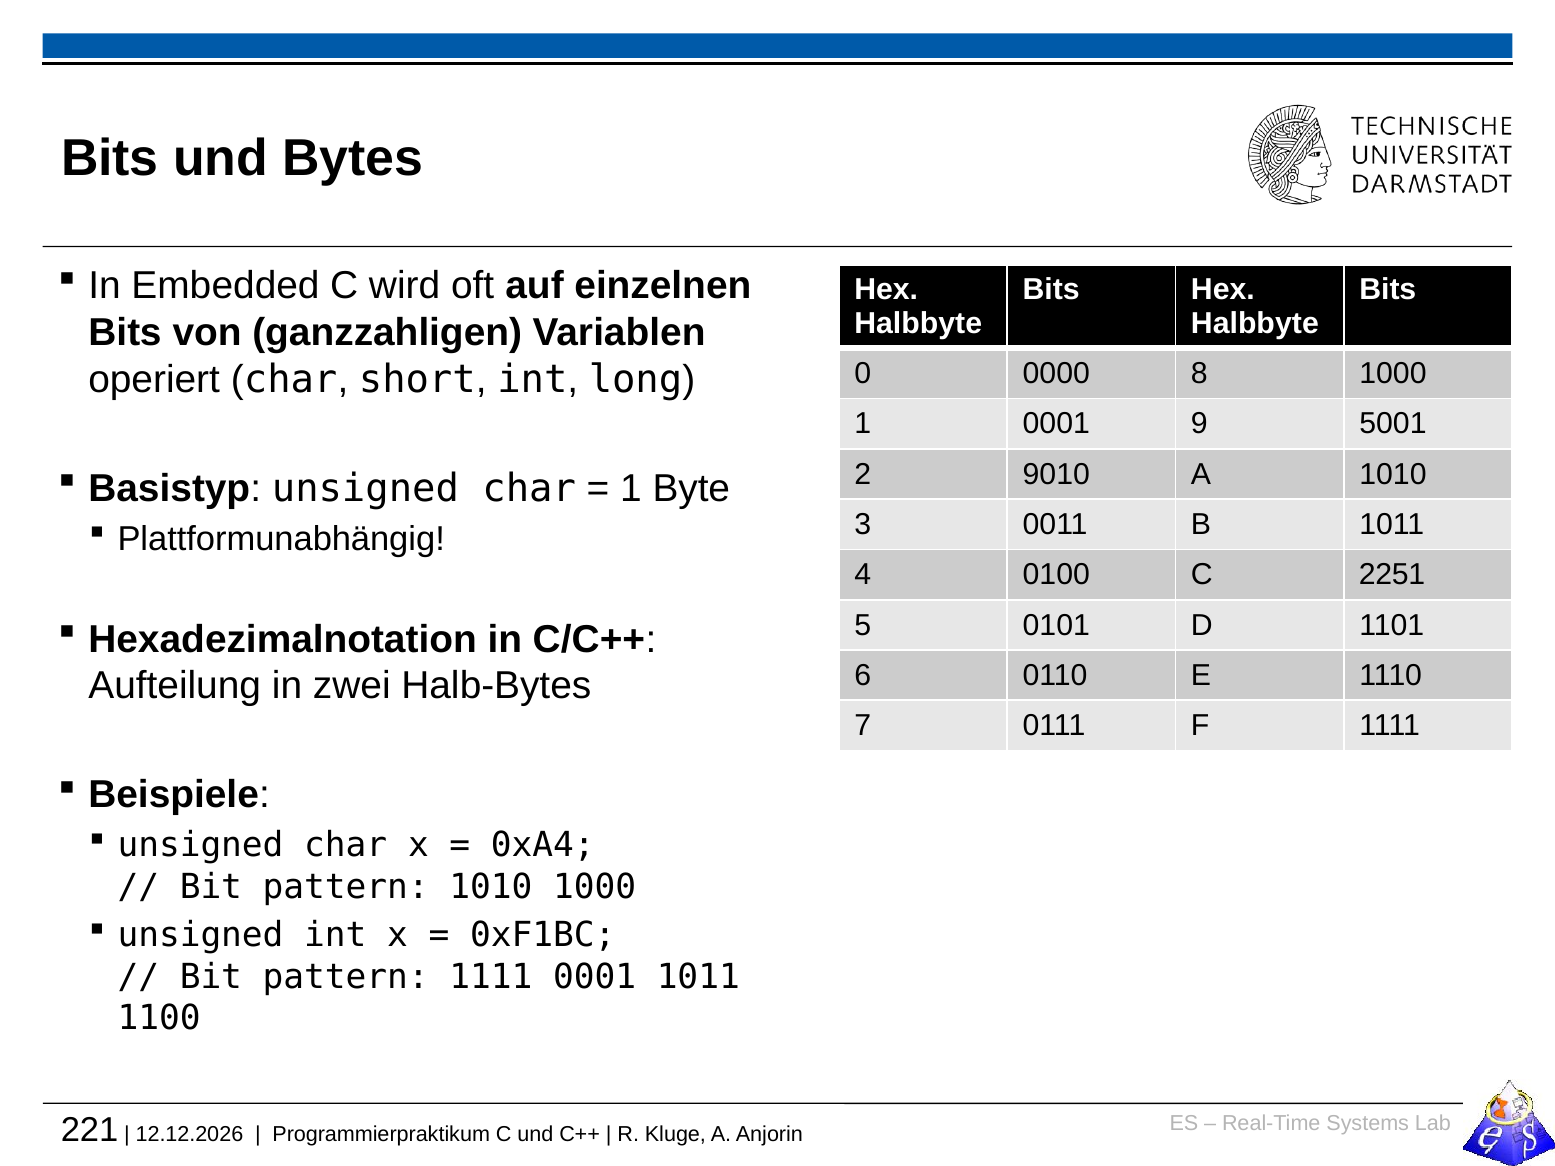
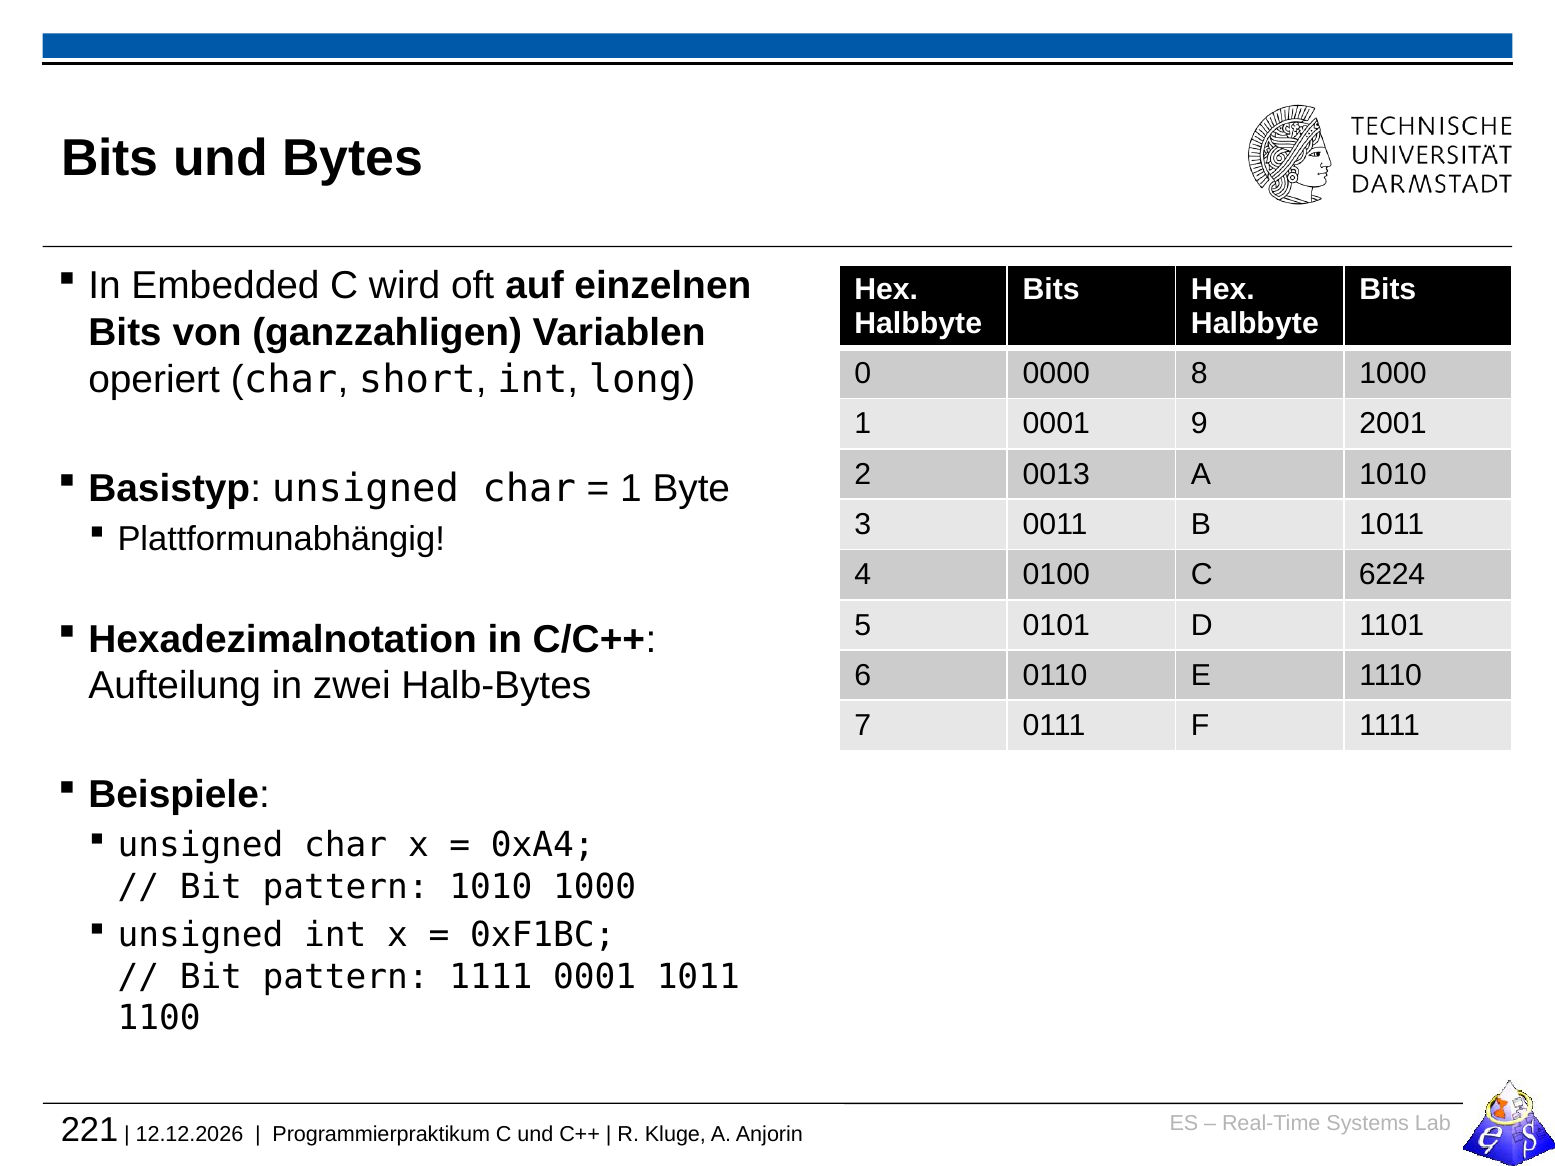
5001: 5001 -> 2001
9010: 9010 -> 0013
2251: 2251 -> 6224
